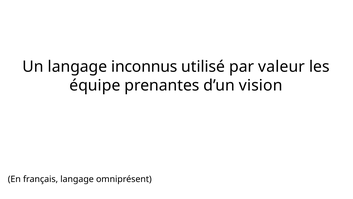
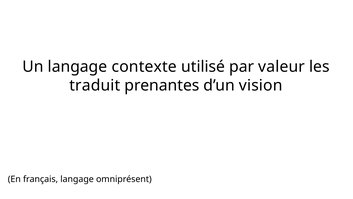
inconnus: inconnus -> contexte
équipe: équipe -> traduit
